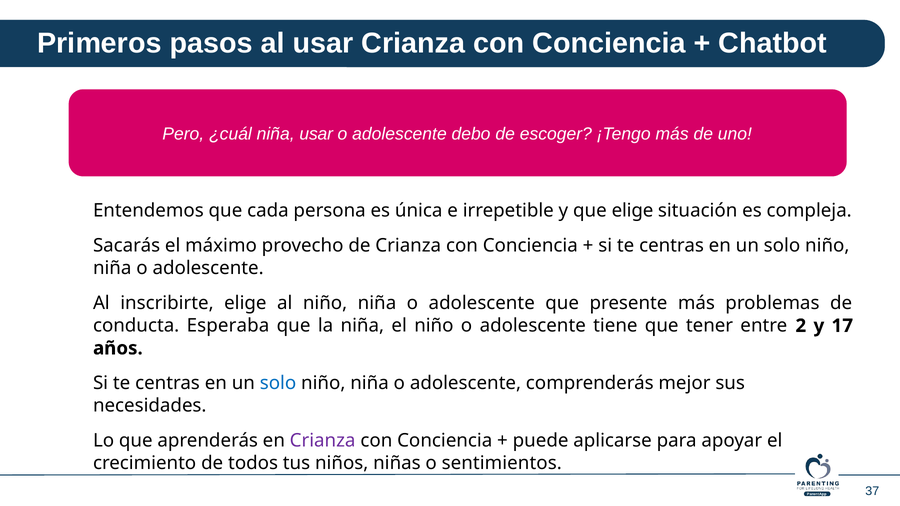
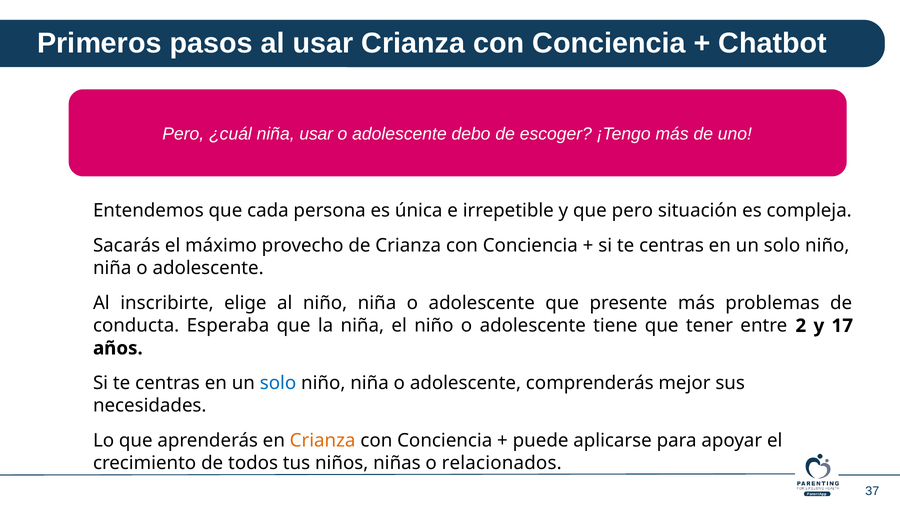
que elige: elige -> pero
Crianza at (323, 441) colour: purple -> orange
sentimientos: sentimientos -> relacionados
